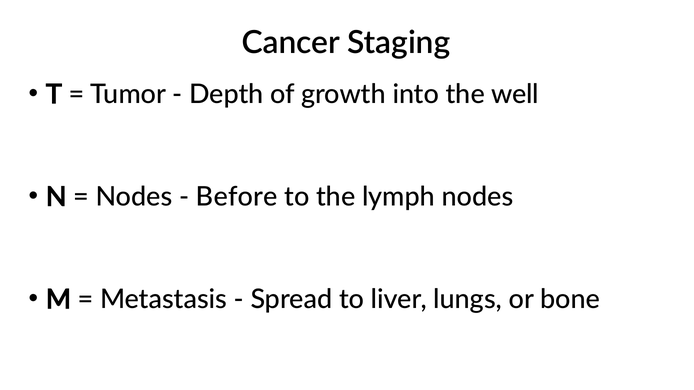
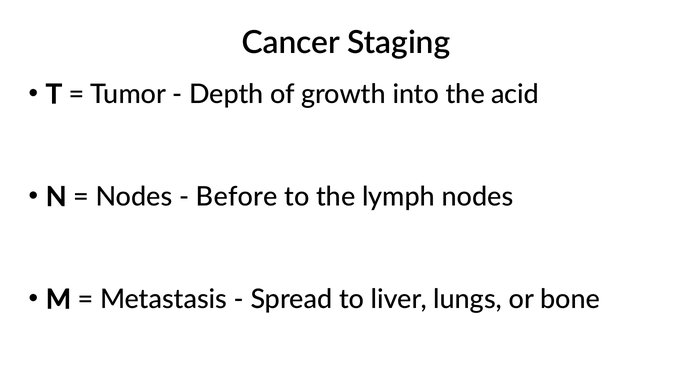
well: well -> acid
